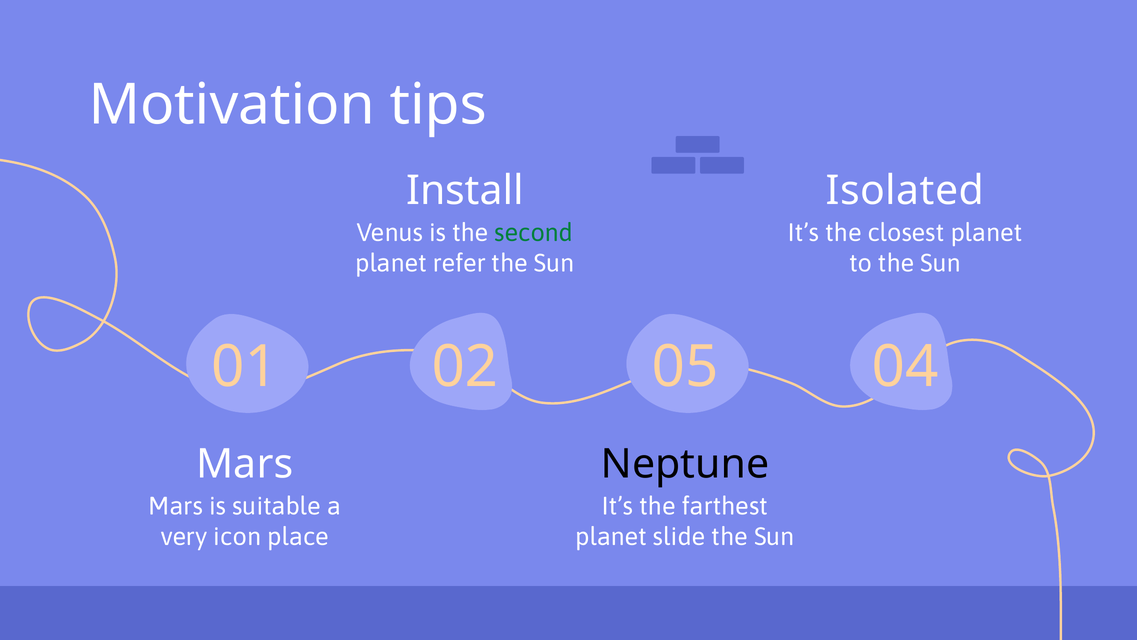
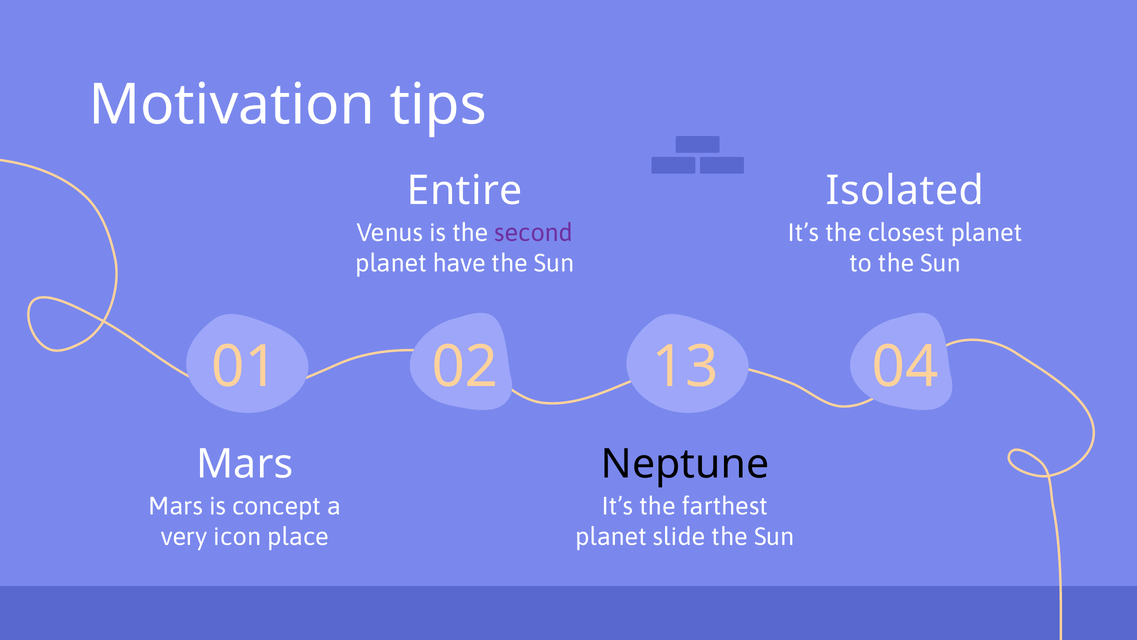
Install: Install -> Entire
second colour: green -> purple
refer: refer -> have
05: 05 -> 13
suitable: suitable -> concept
